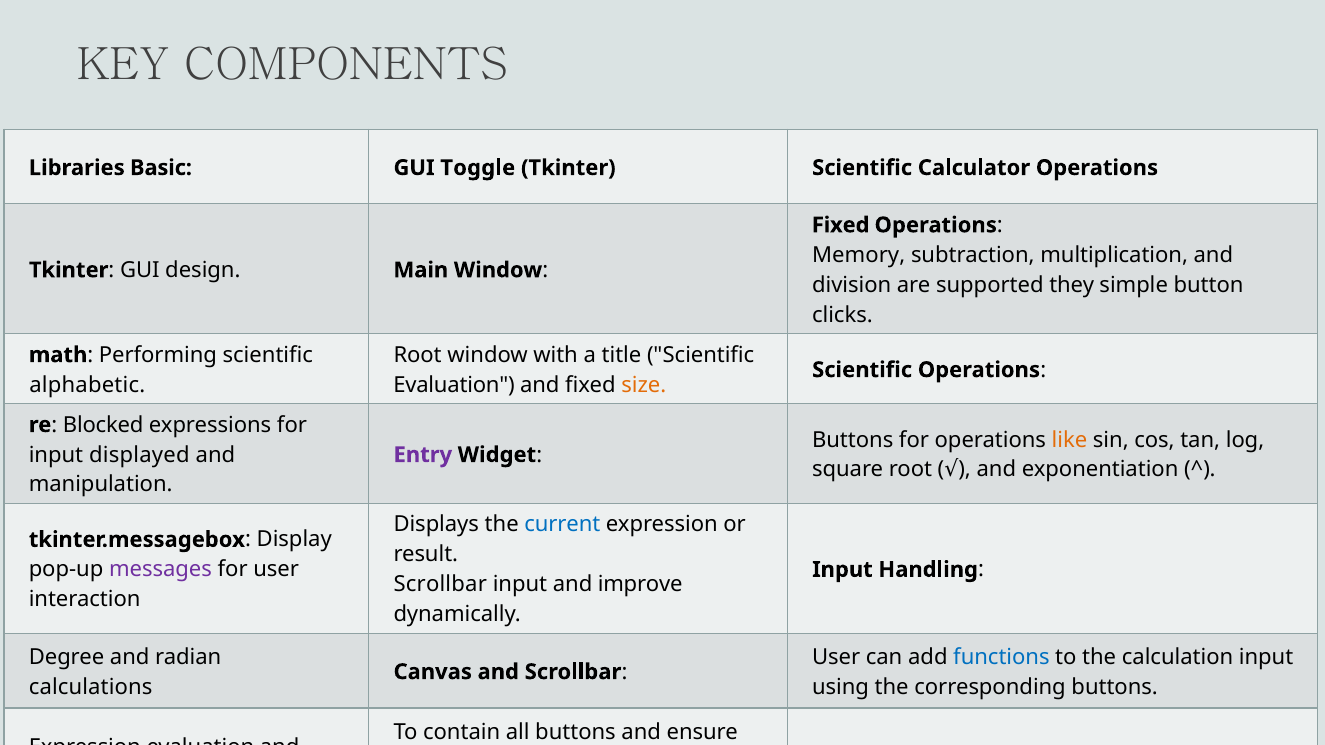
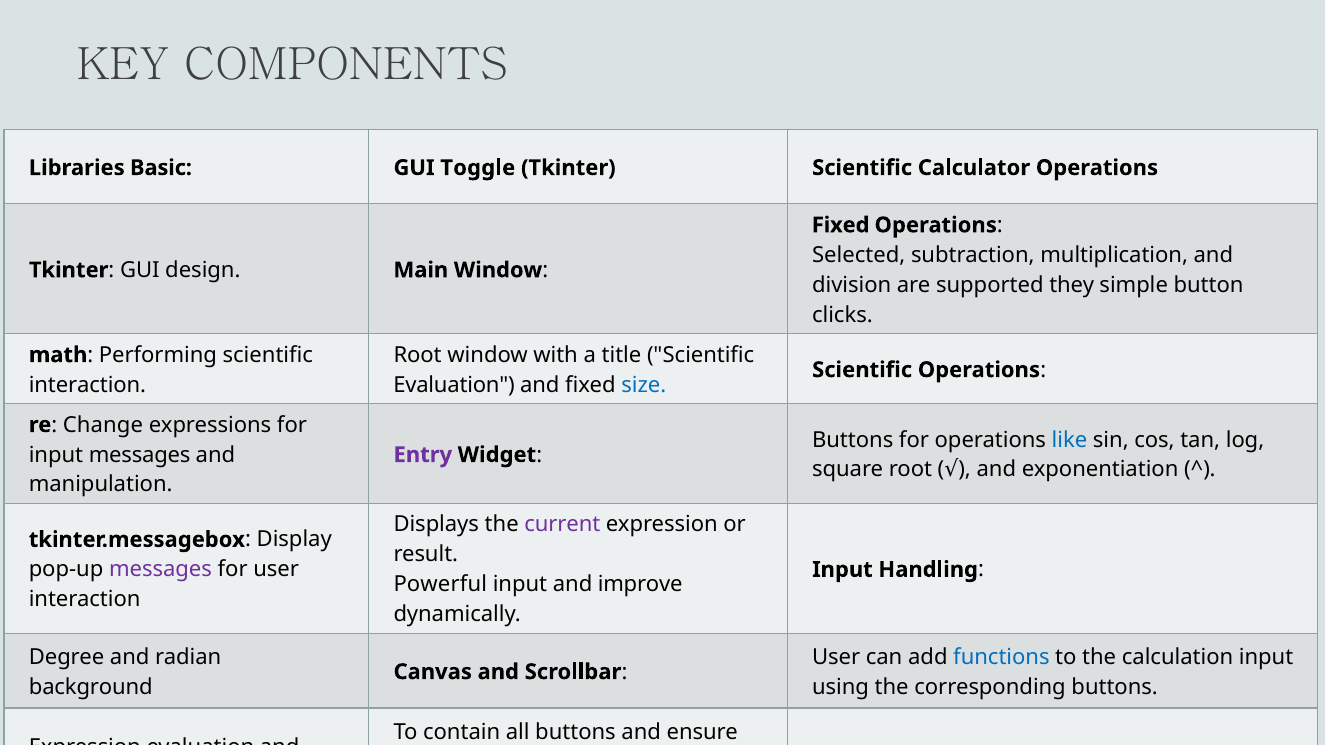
Memory: Memory -> Selected
alphabetic at (87, 385): alphabetic -> interaction
size colour: orange -> blue
Blocked: Blocked -> Change
like colour: orange -> blue
input displayed: displayed -> messages
current colour: blue -> purple
Scrollbar at (440, 585): Scrollbar -> Powerful
calculations: calculations -> background
